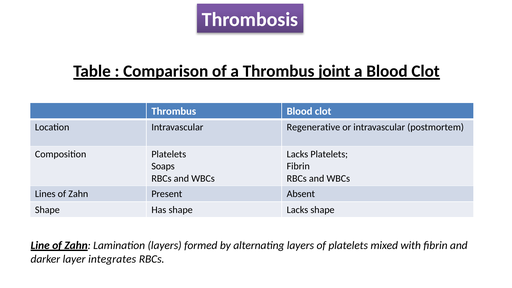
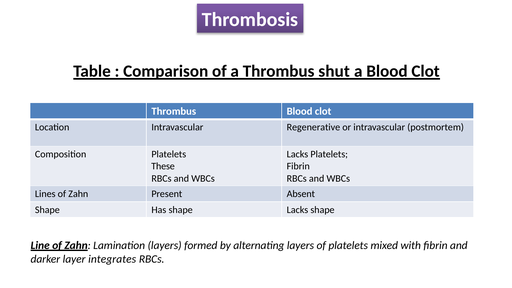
joint: joint -> shut
Soaps: Soaps -> These
